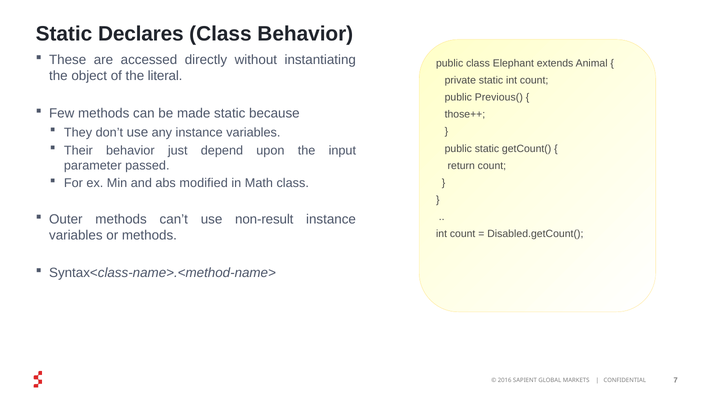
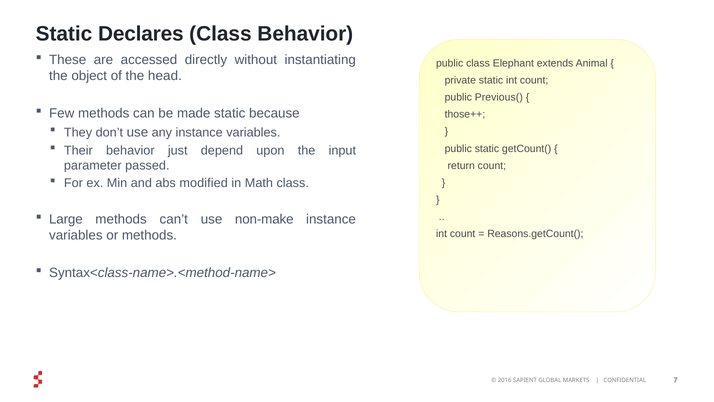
literal: literal -> head
Outer: Outer -> Large
non-result: non-result -> non-make
Disabled.getCount(: Disabled.getCount( -> Reasons.getCount(
